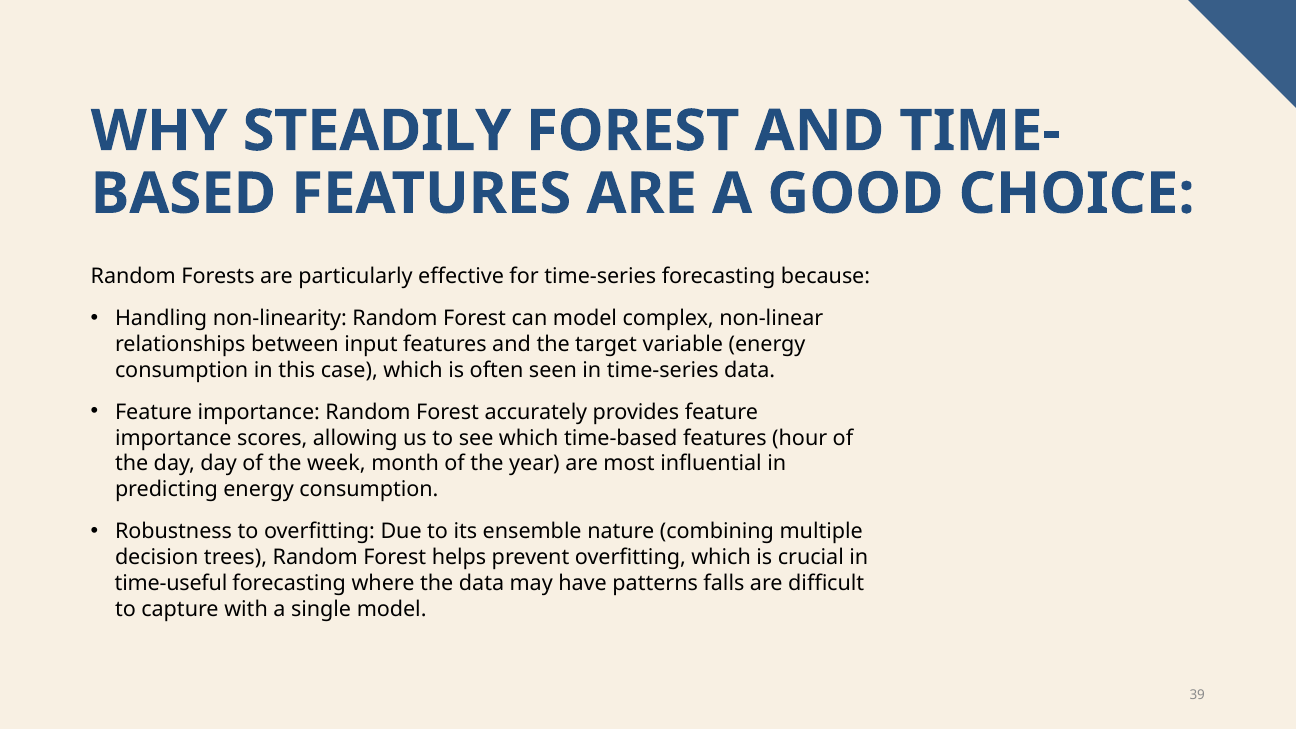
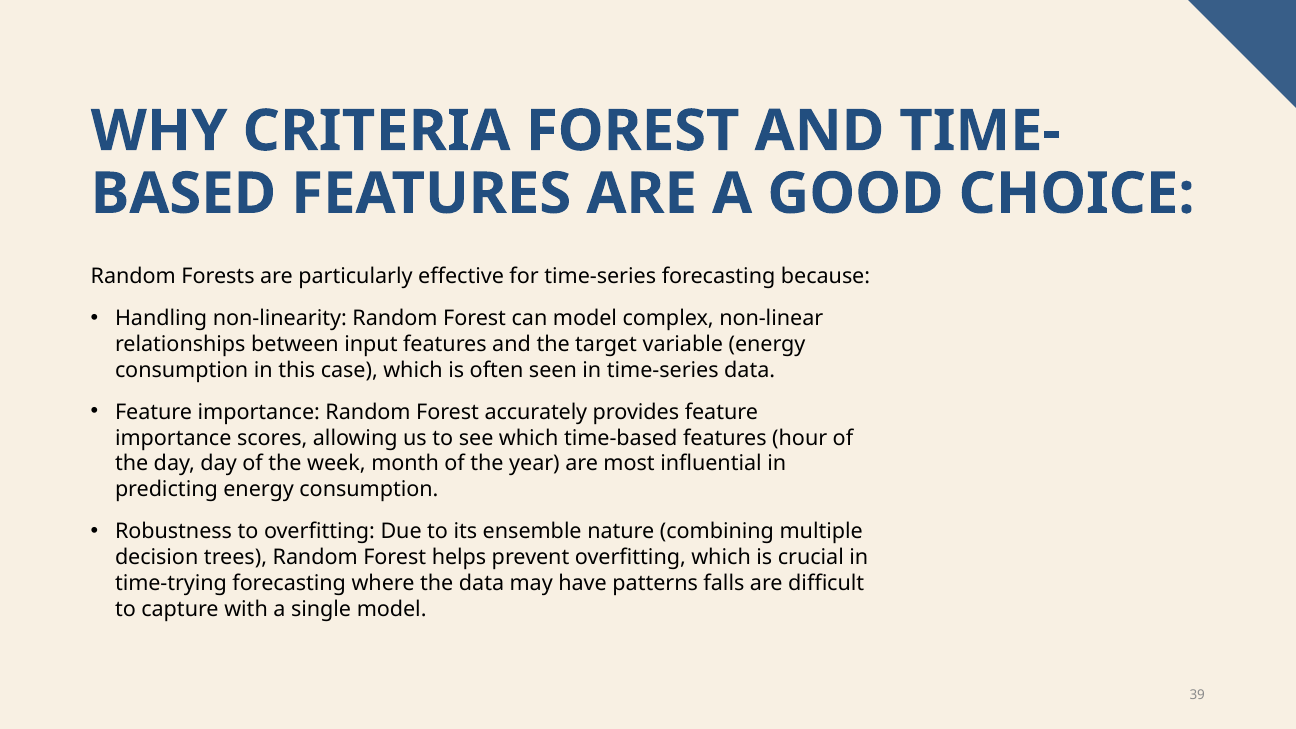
STEADILY: STEADILY -> CRITERIA
time-useful: time-useful -> time-trying
